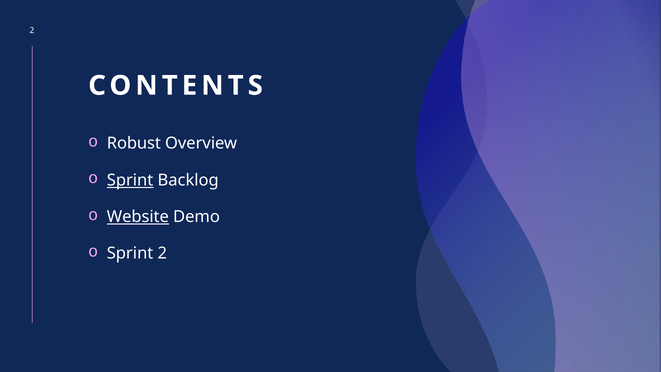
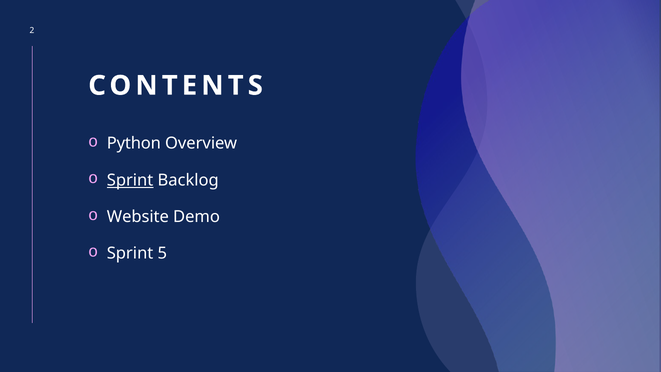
Robust: Robust -> Python
Website underline: present -> none
Sprint 2: 2 -> 5
